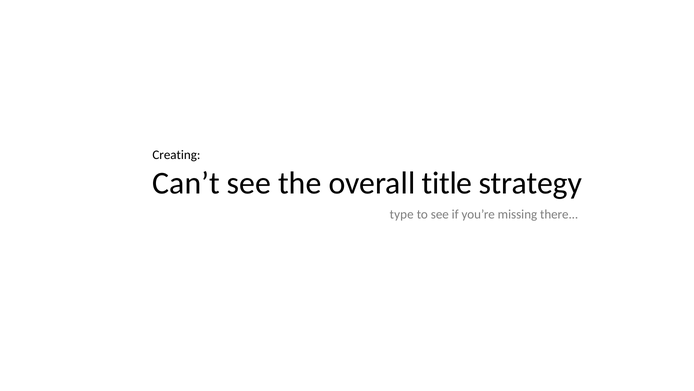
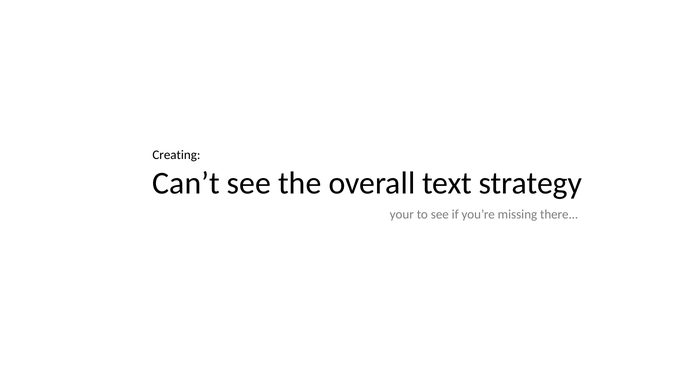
title: title -> text
type: type -> your
